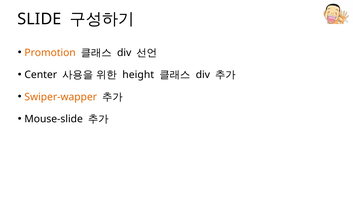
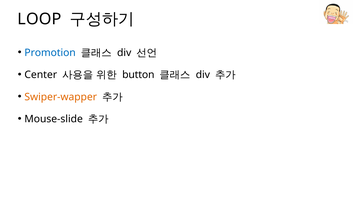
SLIDE: SLIDE -> LOOP
Promotion colour: orange -> blue
height: height -> button
